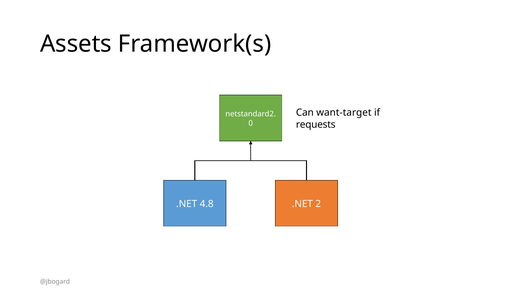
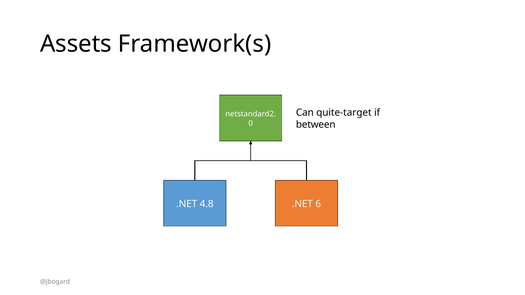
want-target: want-target -> quite-target
requests: requests -> between
2: 2 -> 6
